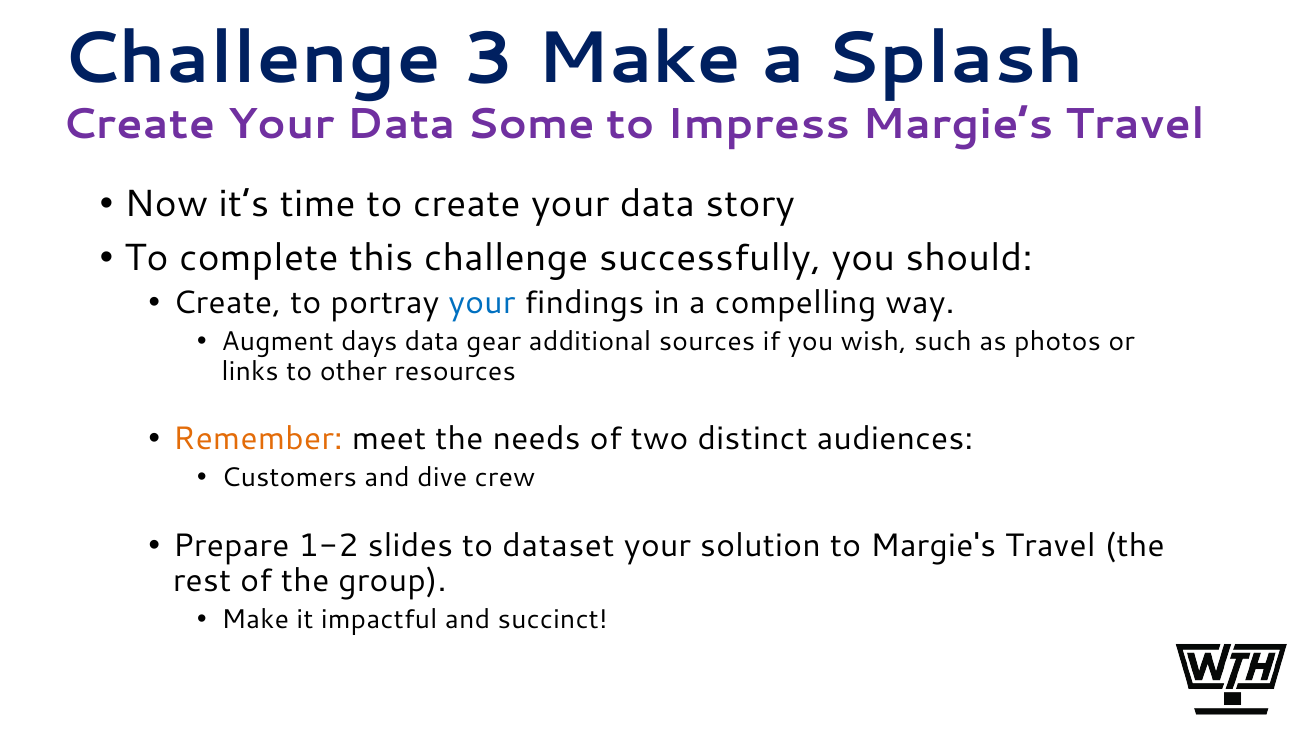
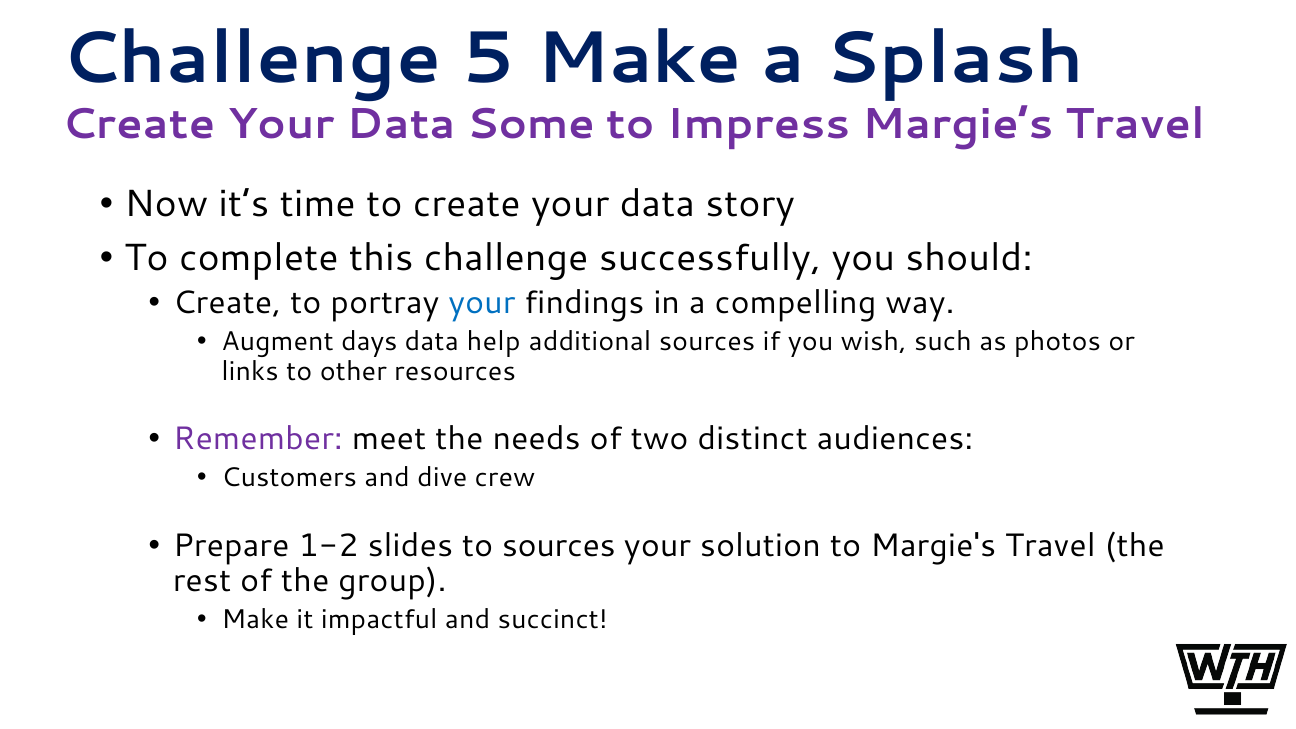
3: 3 -> 5
gear: gear -> help
Remember colour: orange -> purple
to dataset: dataset -> sources
